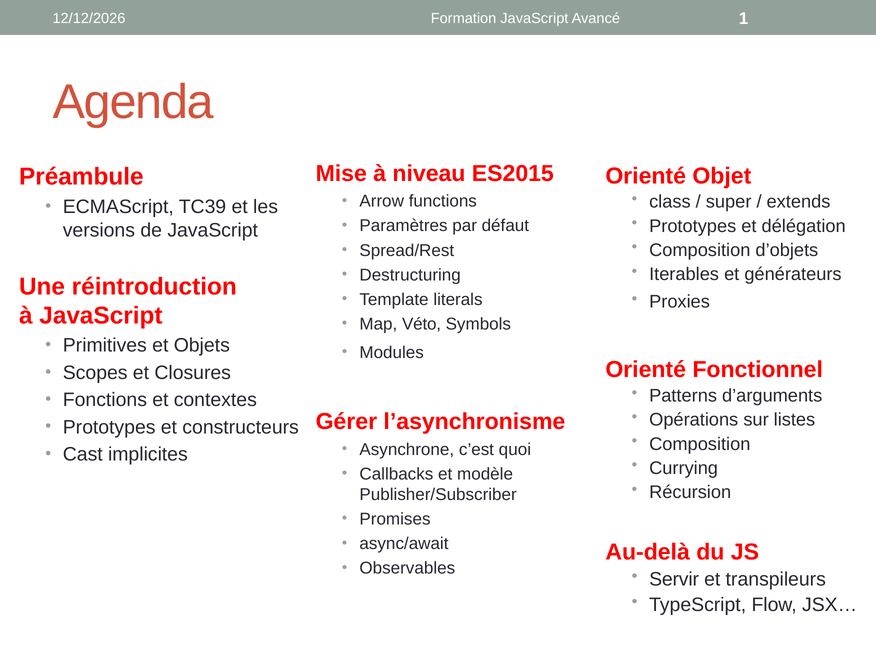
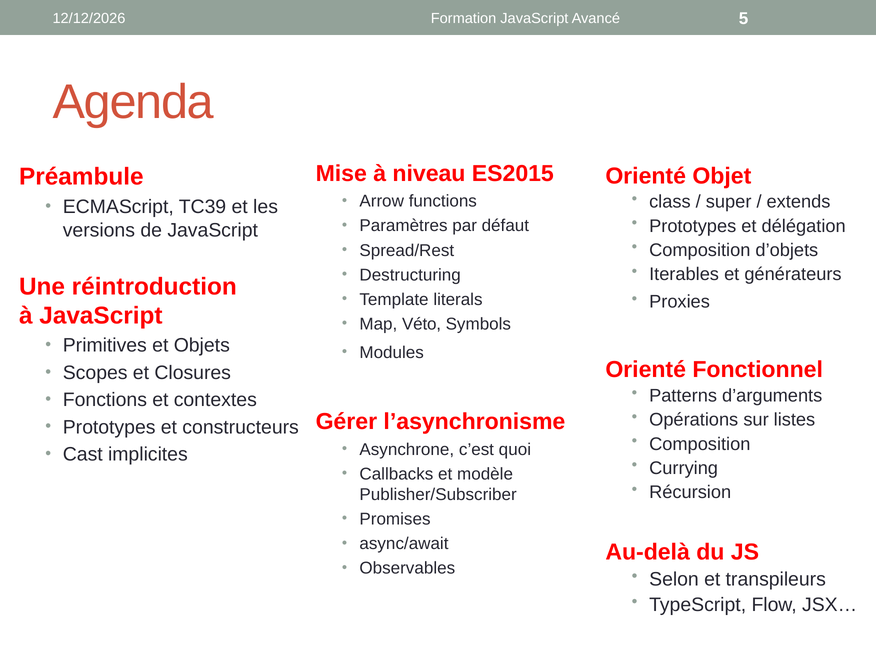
1: 1 -> 5
Servir: Servir -> Selon
